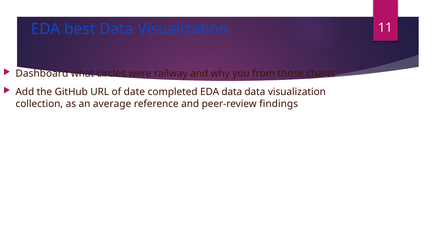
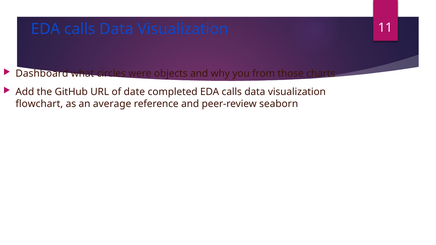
best at (80, 29): best -> calls
railway: railway -> objects
completed EDA data: data -> calls
collection: collection -> flowchart
findings: findings -> seaborn
